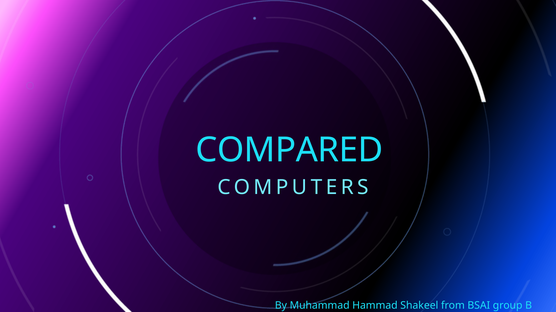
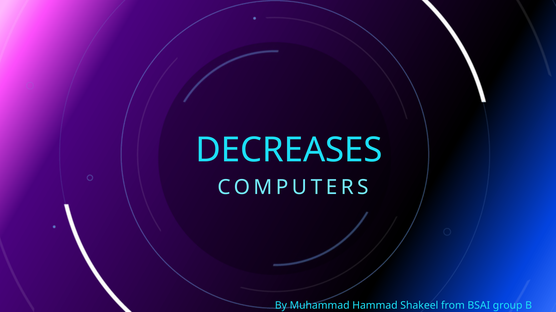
COMPARED: COMPARED -> DECREASES
